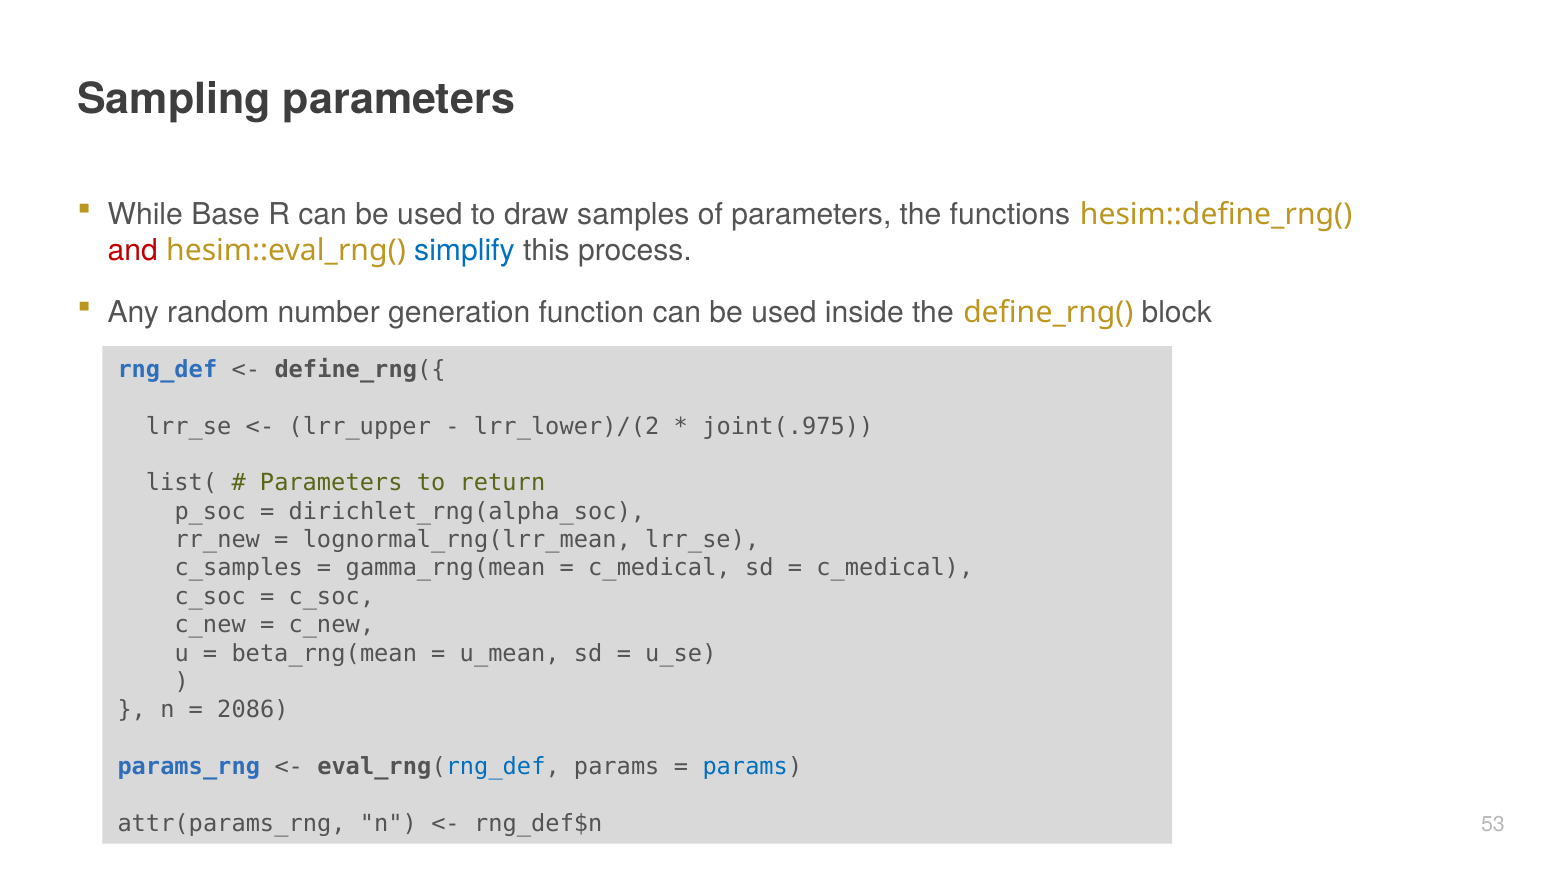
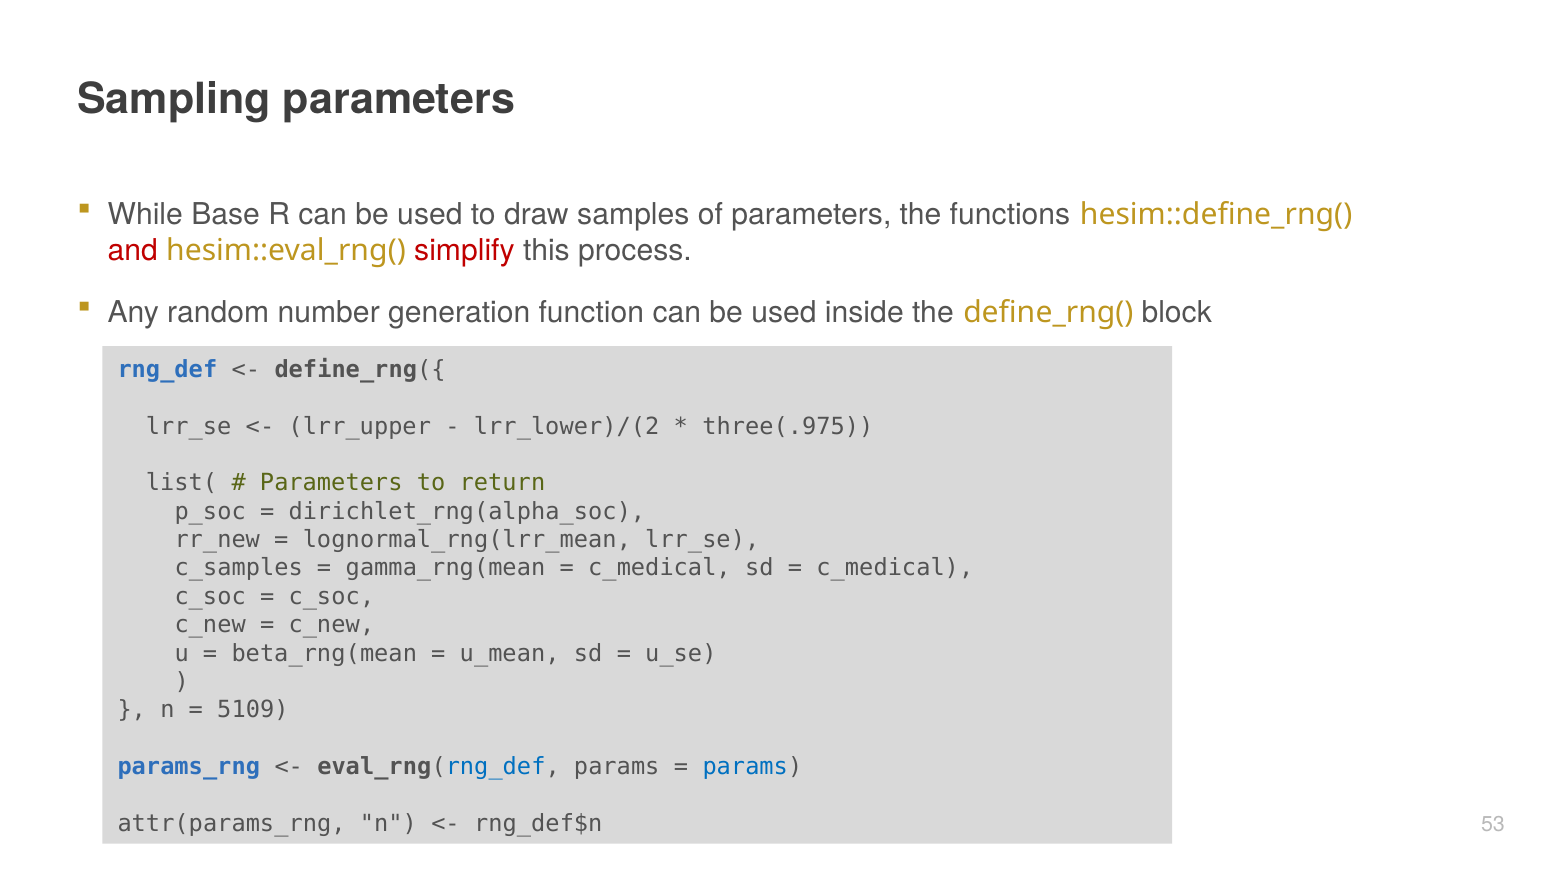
simplify colour: blue -> red
joint(.975: joint(.975 -> three(.975
2086: 2086 -> 5109
